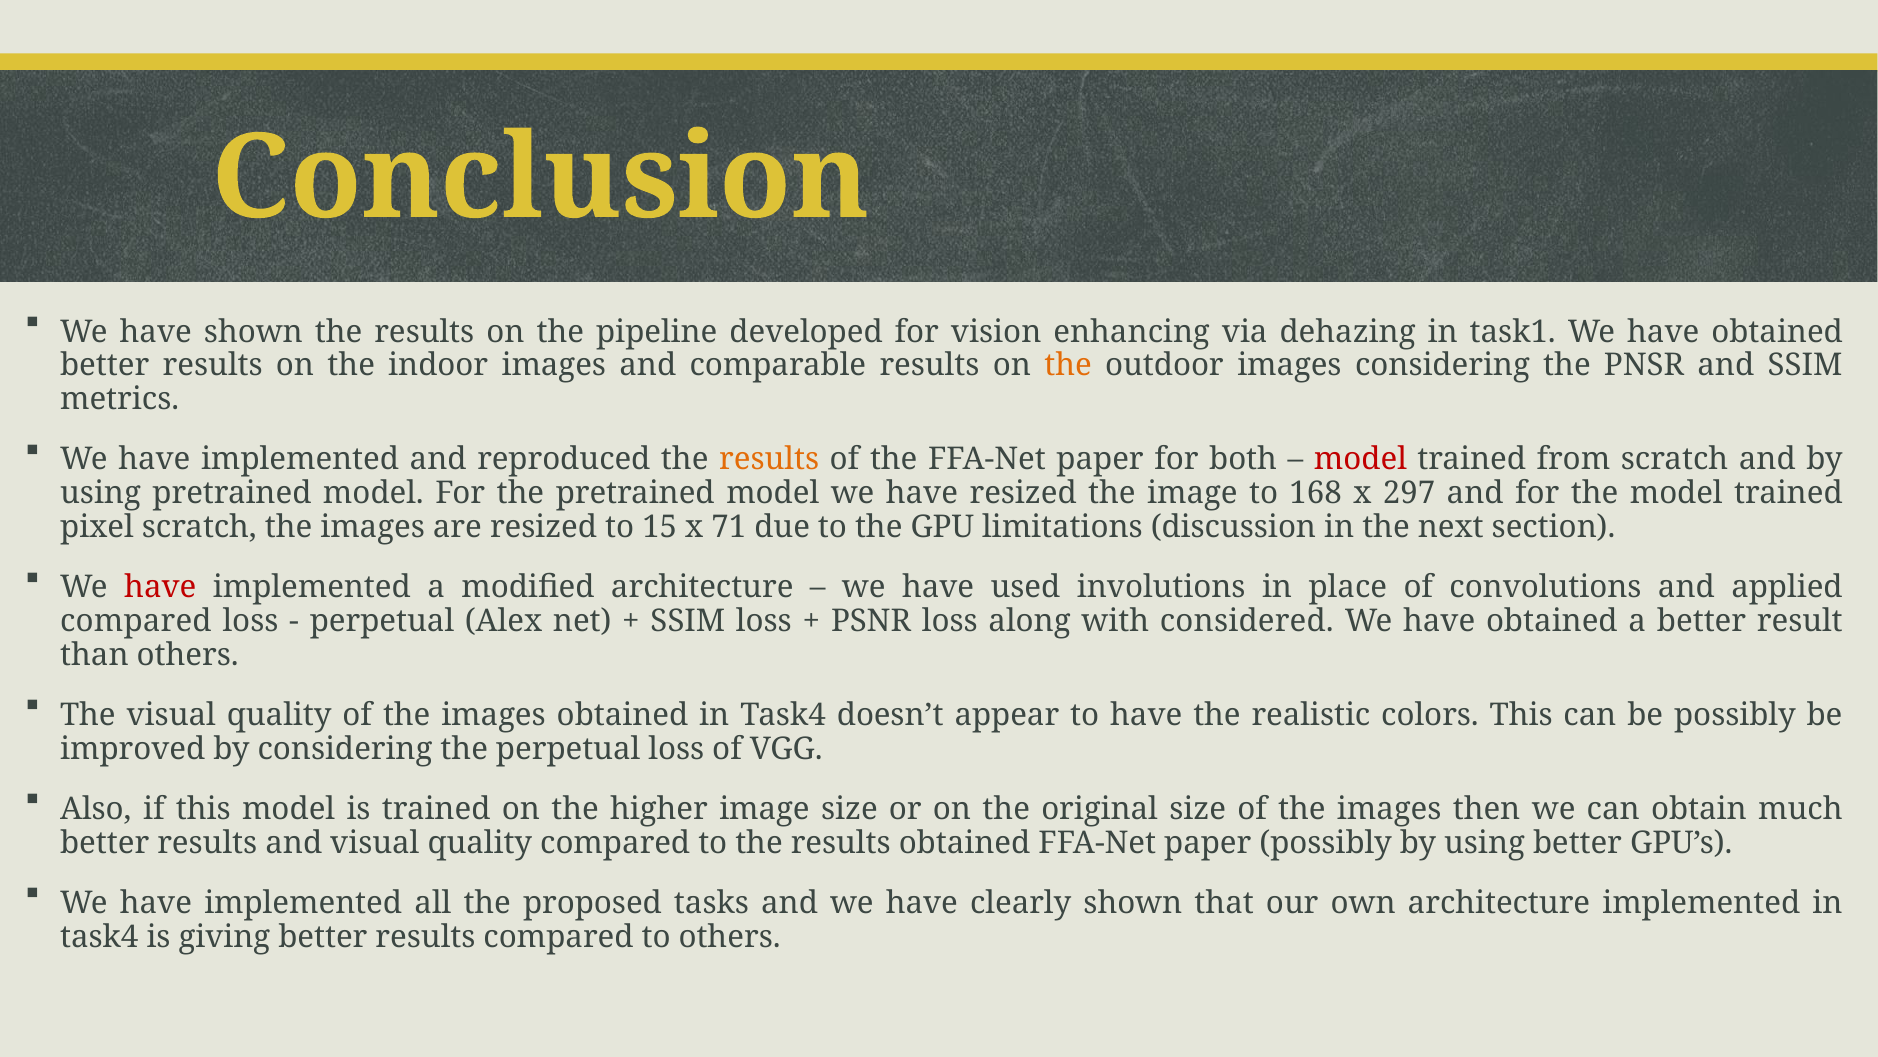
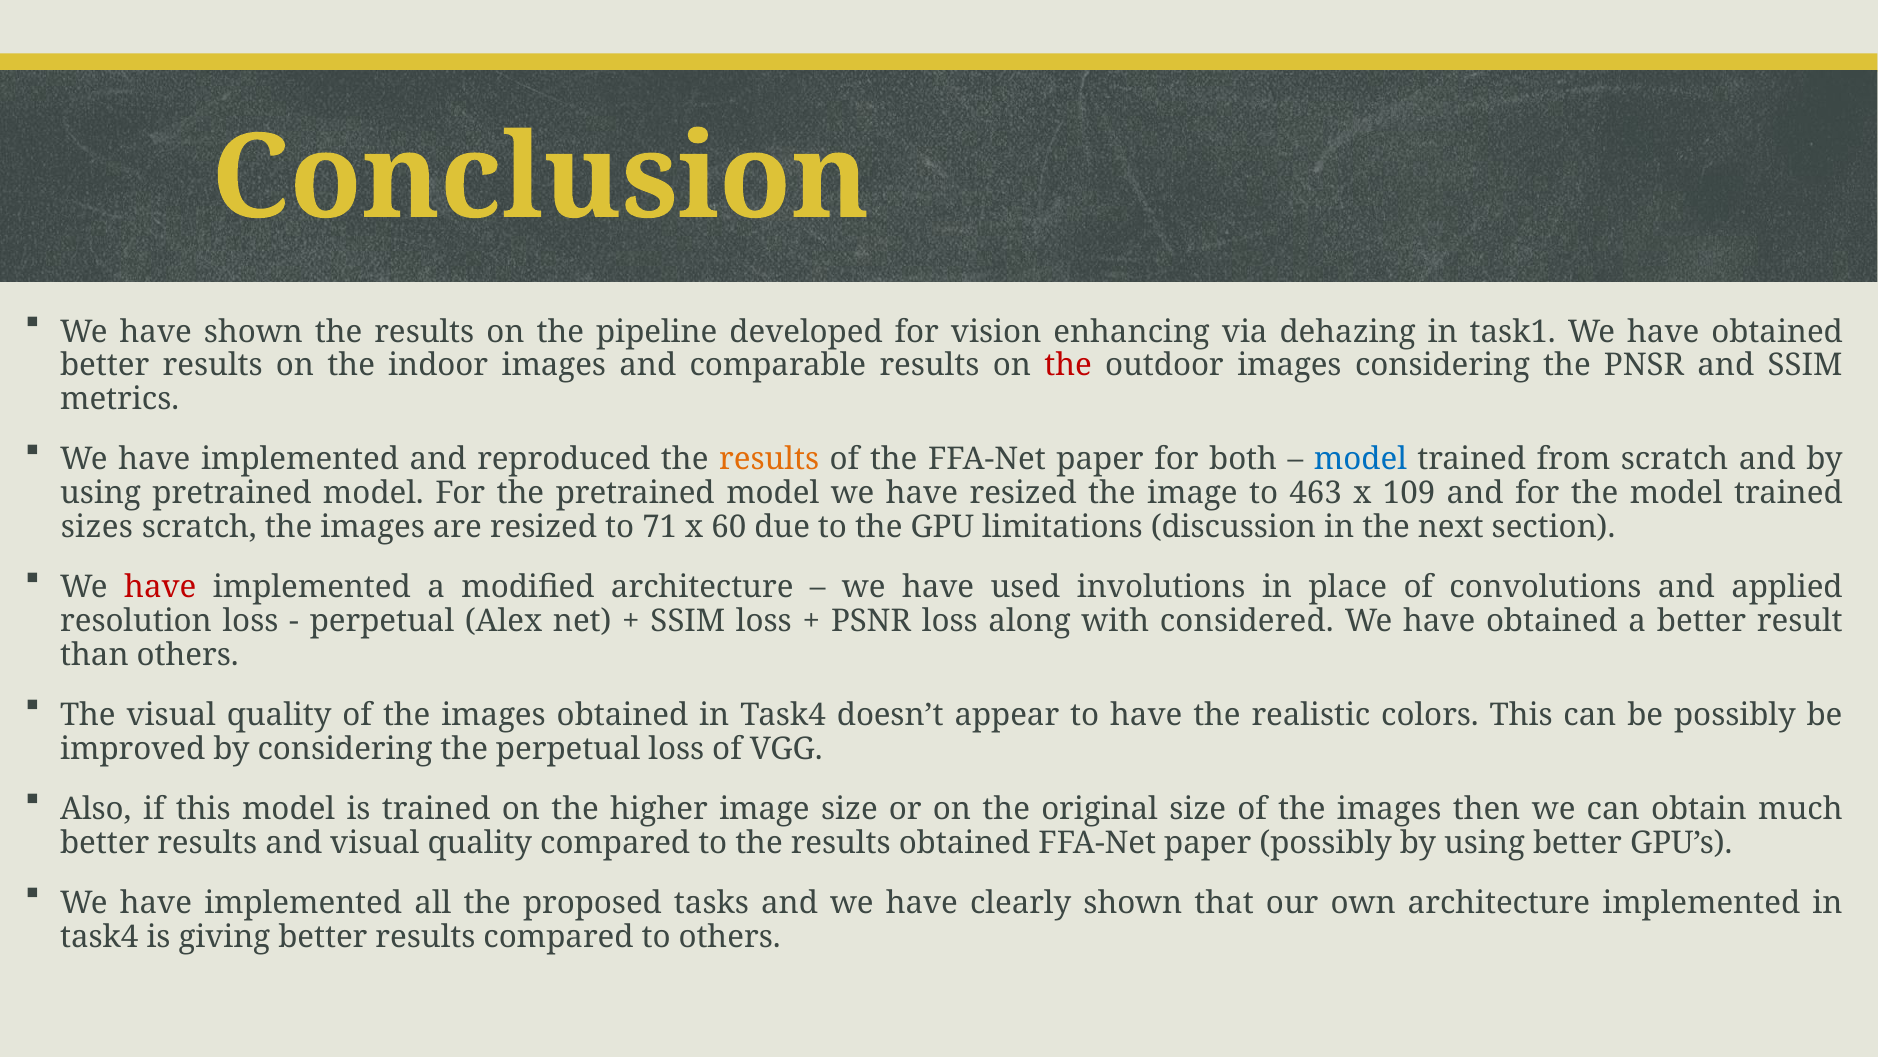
the at (1068, 365) colour: orange -> red
model at (1360, 459) colour: red -> blue
168: 168 -> 463
297: 297 -> 109
pixel: pixel -> sizes
15: 15 -> 71
71: 71 -> 60
compared at (136, 621): compared -> resolution
